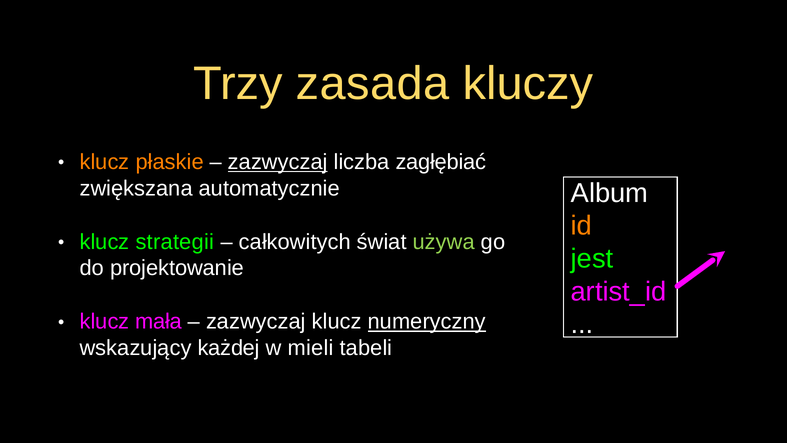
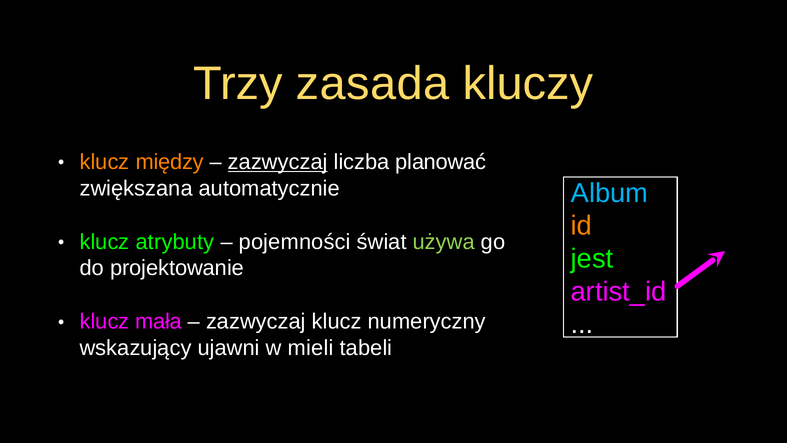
płaskie: płaskie -> między
zagłębiać: zagłębiać -> planować
Album colour: white -> light blue
strategii: strategii -> atrybuty
całkowitych: całkowitych -> pojemności
numeryczny underline: present -> none
każdej: każdej -> ujawni
